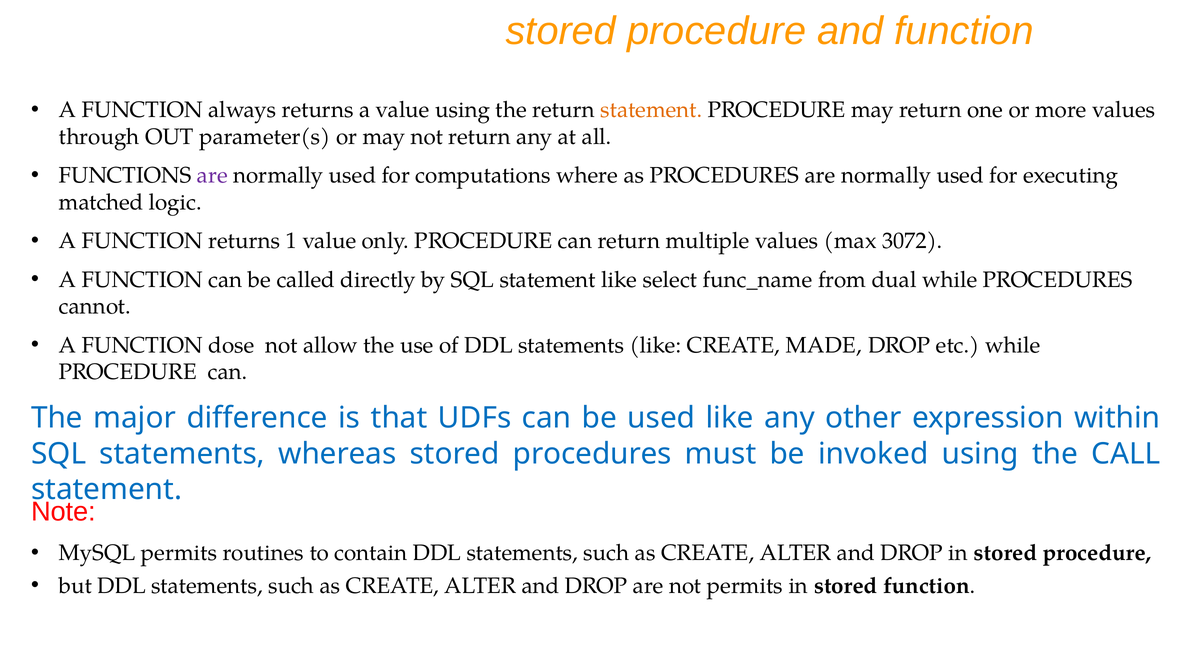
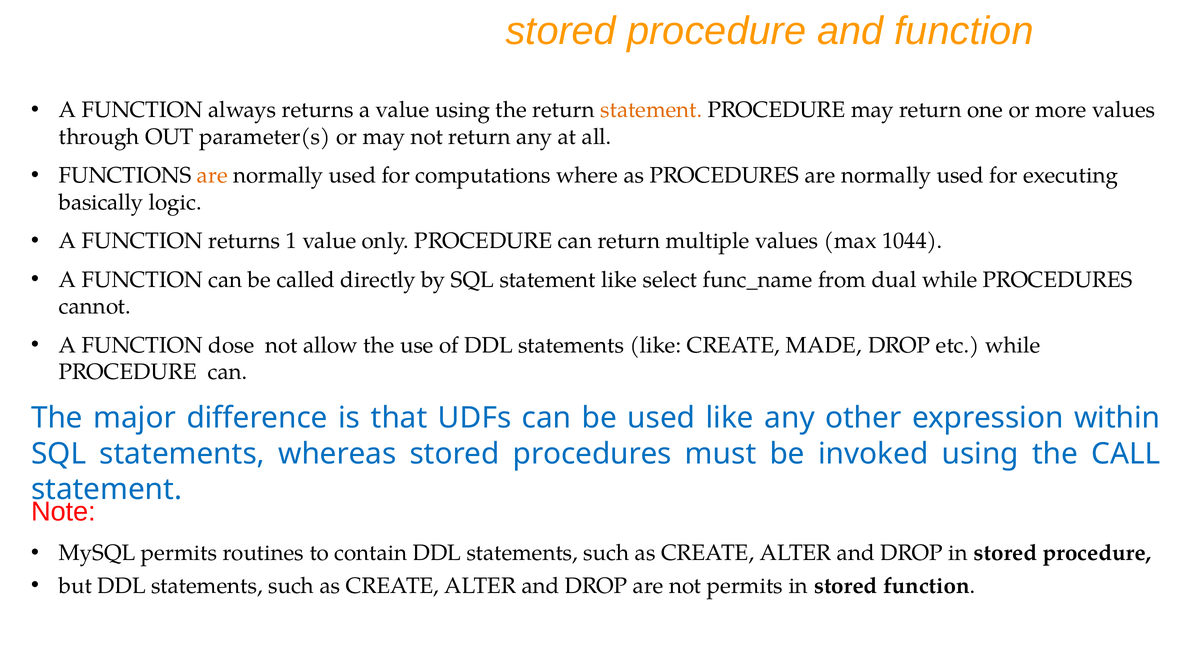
are at (212, 176) colour: purple -> orange
matched: matched -> basically
3072: 3072 -> 1044
